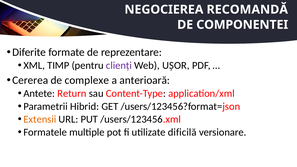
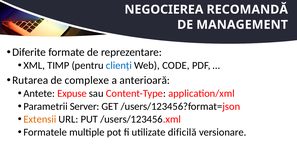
COMPONENTEI: COMPONENTEI -> MANAGEMENT
clienți colour: purple -> blue
UȘOR: UȘOR -> CODE
Cererea: Cererea -> Rutarea
Return: Return -> Expuse
Hibrid: Hibrid -> Server
